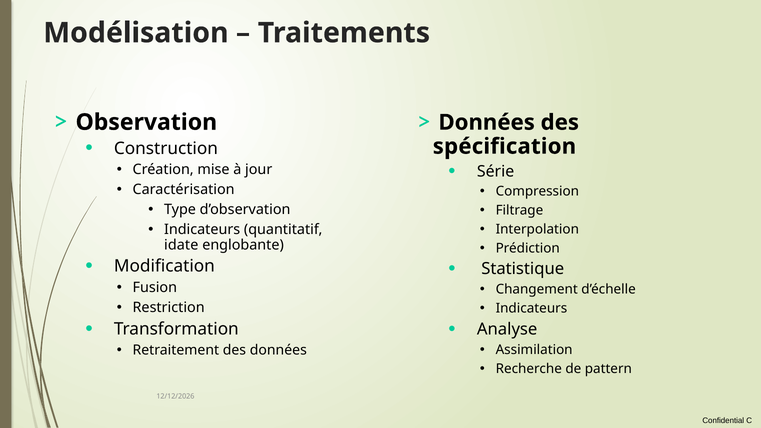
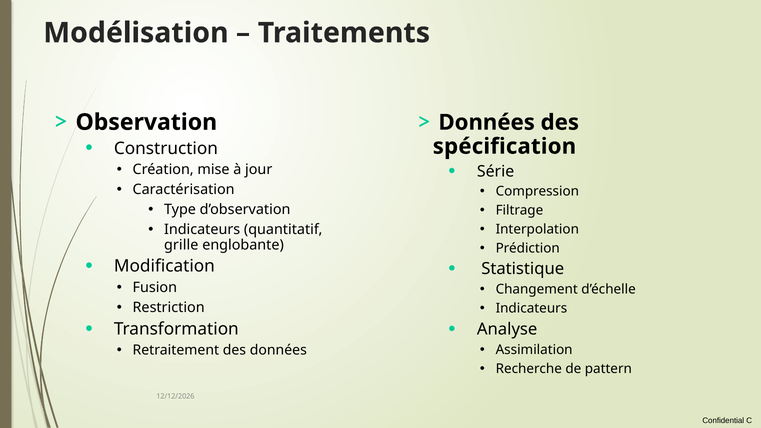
idate: idate -> grille
